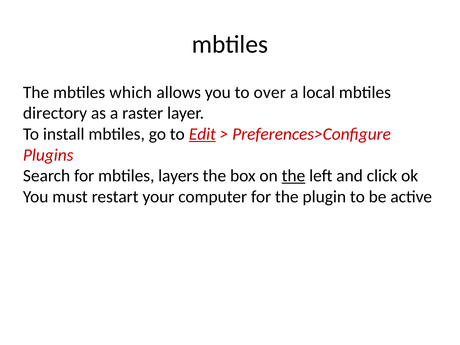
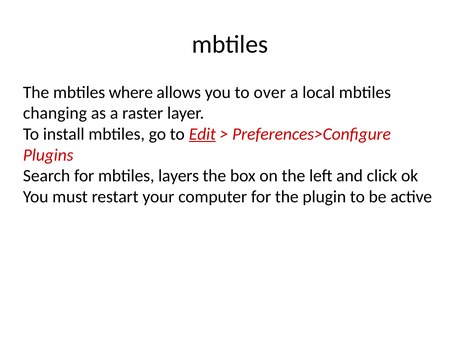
which: which -> where
directory: directory -> changing
the at (293, 176) underline: present -> none
